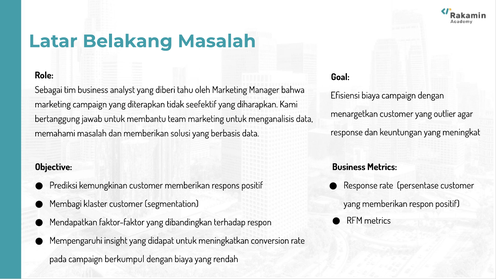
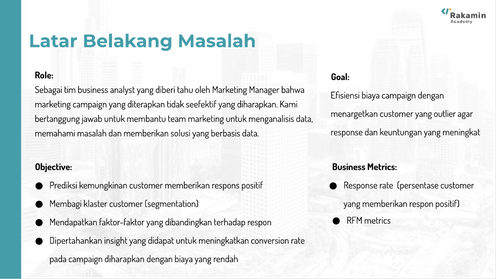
Mempengaruhi: Mempengaruhi -> Dipertahankan
campaign berkumpul: berkumpul -> diharapkan
